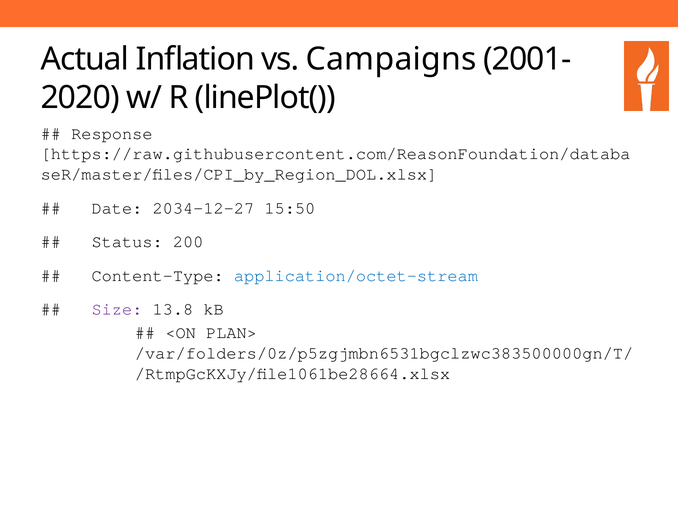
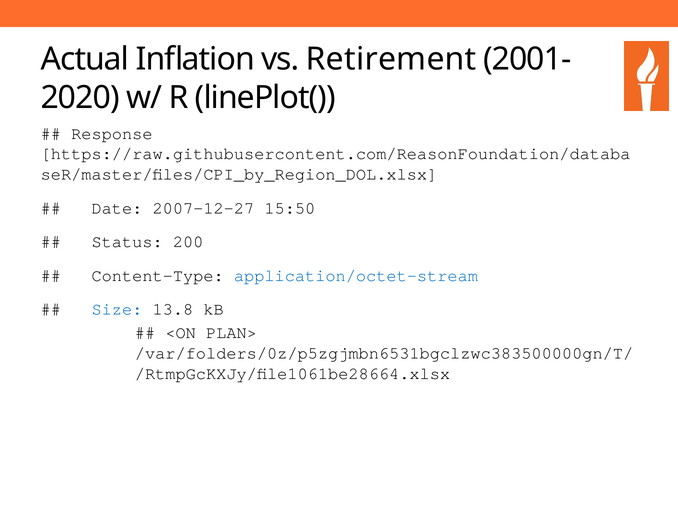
Campaigns: Campaigns -> Retirement
2034-12-27: 2034-12-27 -> 2007-12-27
Size colour: purple -> blue
